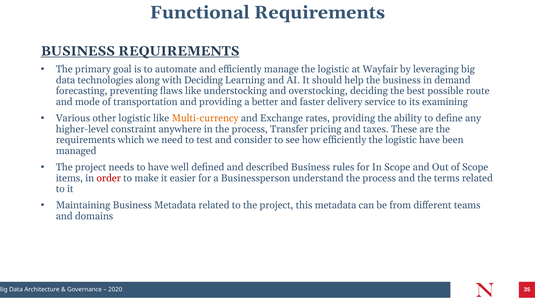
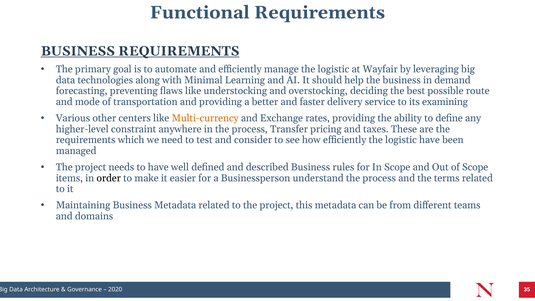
with Deciding: Deciding -> Minimal
other logistic: logistic -> centers
order colour: red -> black
